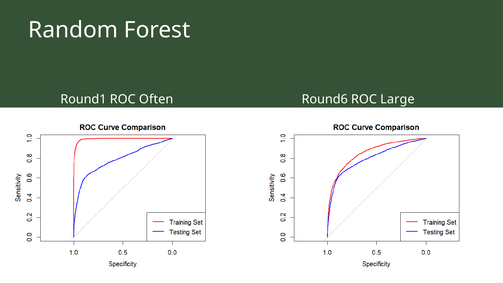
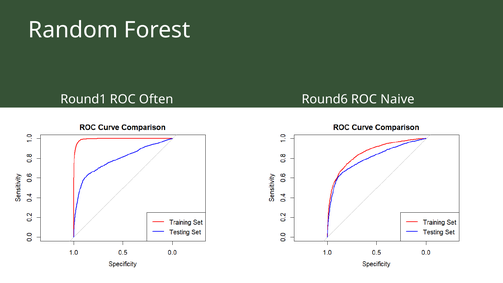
Large: Large -> Naive
